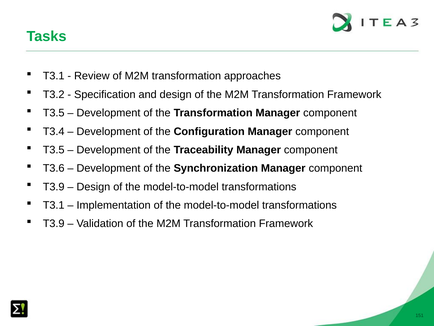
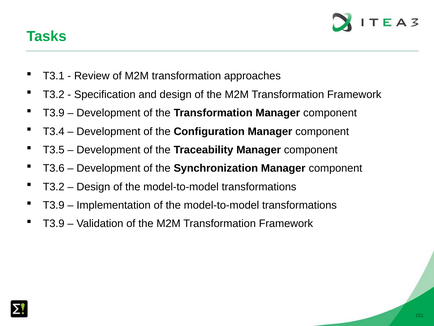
T3.5 at (54, 113): T3.5 -> T3.9
T3.9 at (54, 187): T3.9 -> T3.2
T3.1 at (54, 205): T3.1 -> T3.9
